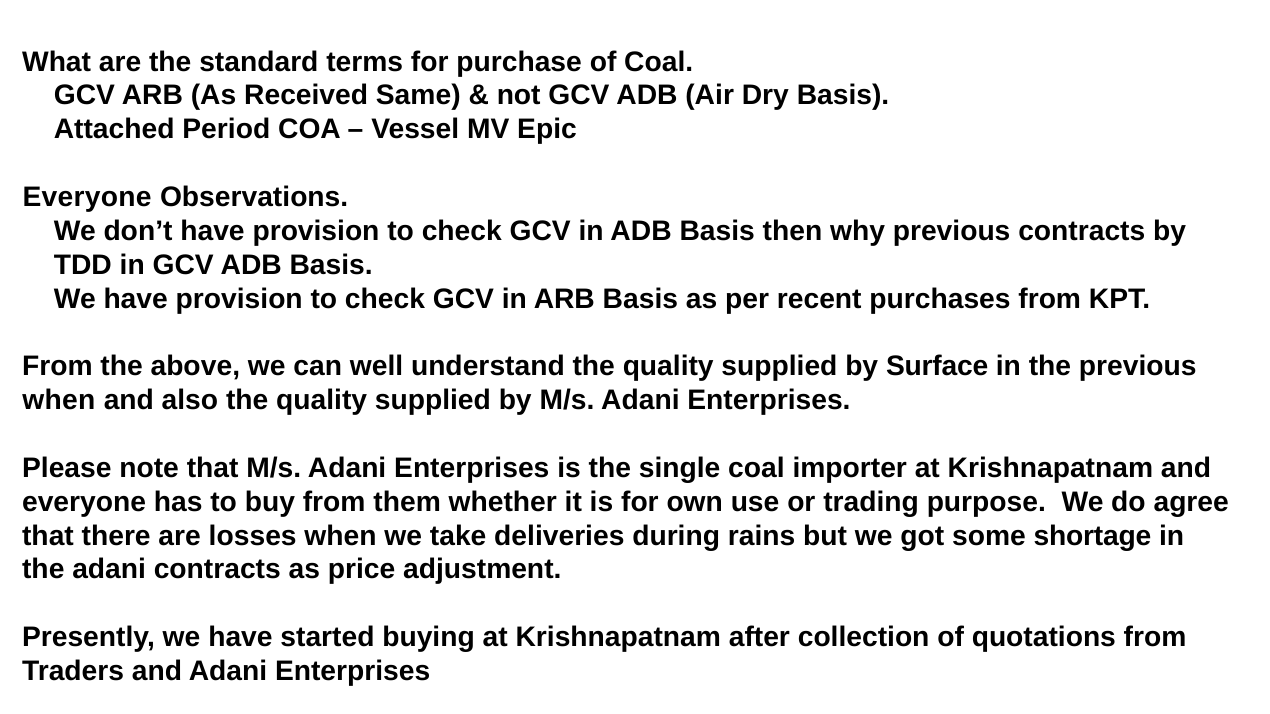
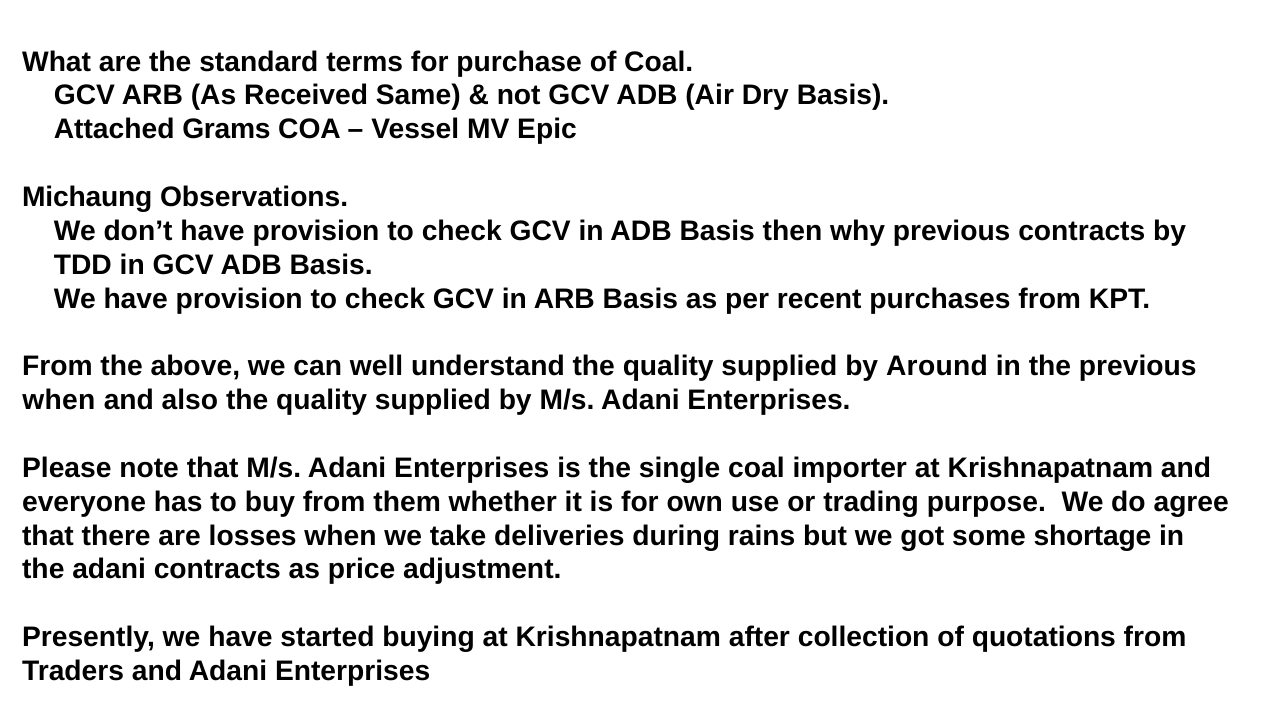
Period: Period -> Grams
Everyone at (87, 197): Everyone -> Michaung
Surface: Surface -> Around
